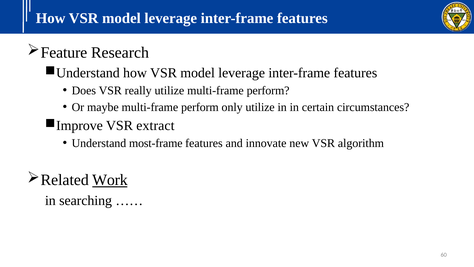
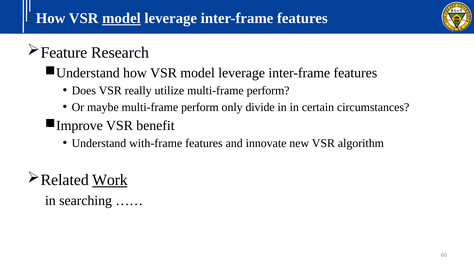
model at (121, 18) underline: none -> present
only utilize: utilize -> divide
extract: extract -> benefit
most-frame: most-frame -> with-frame
